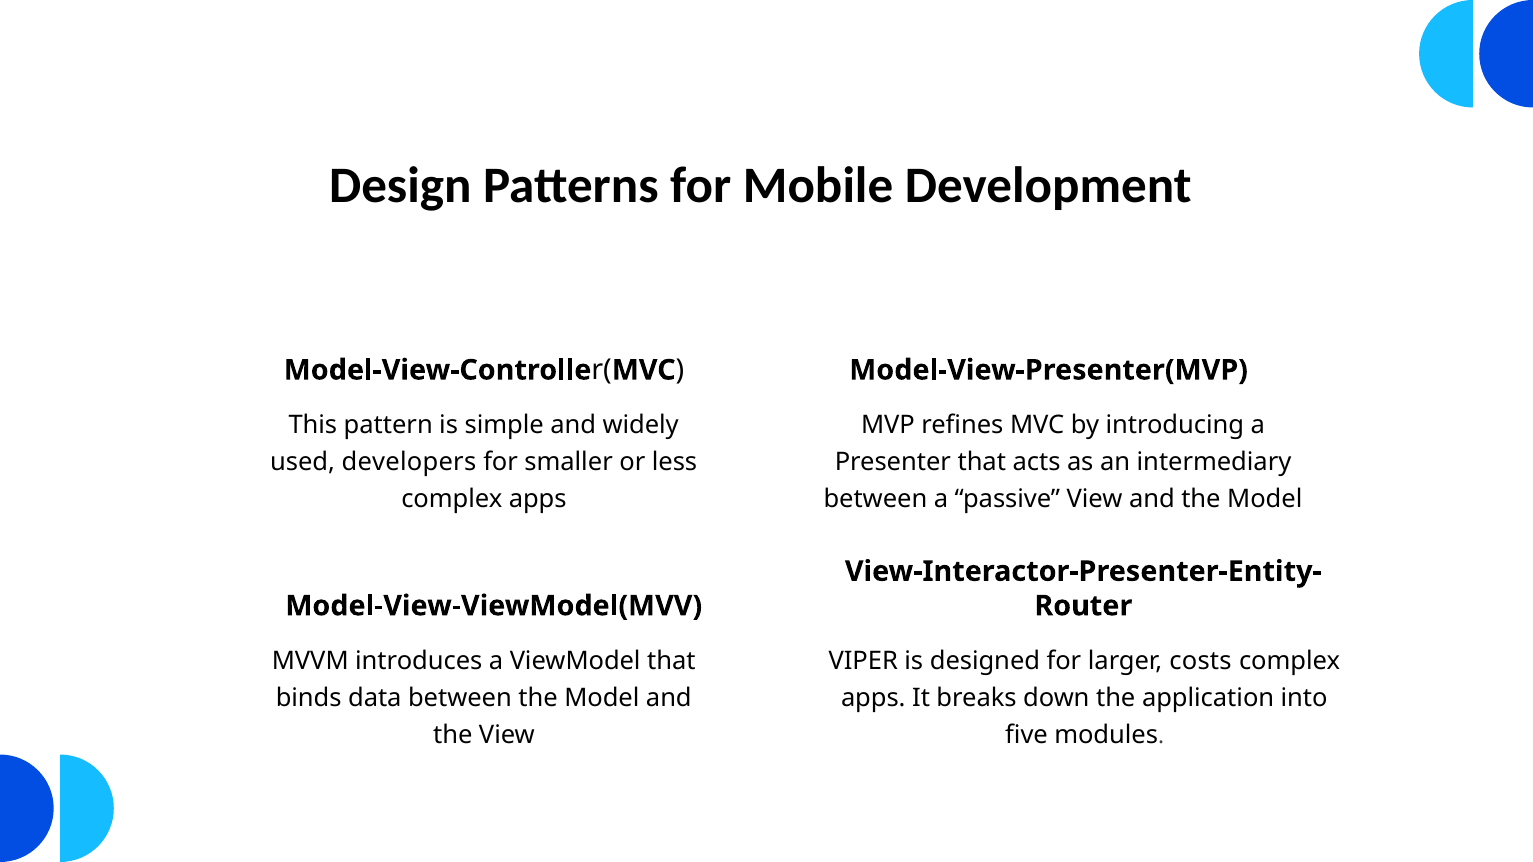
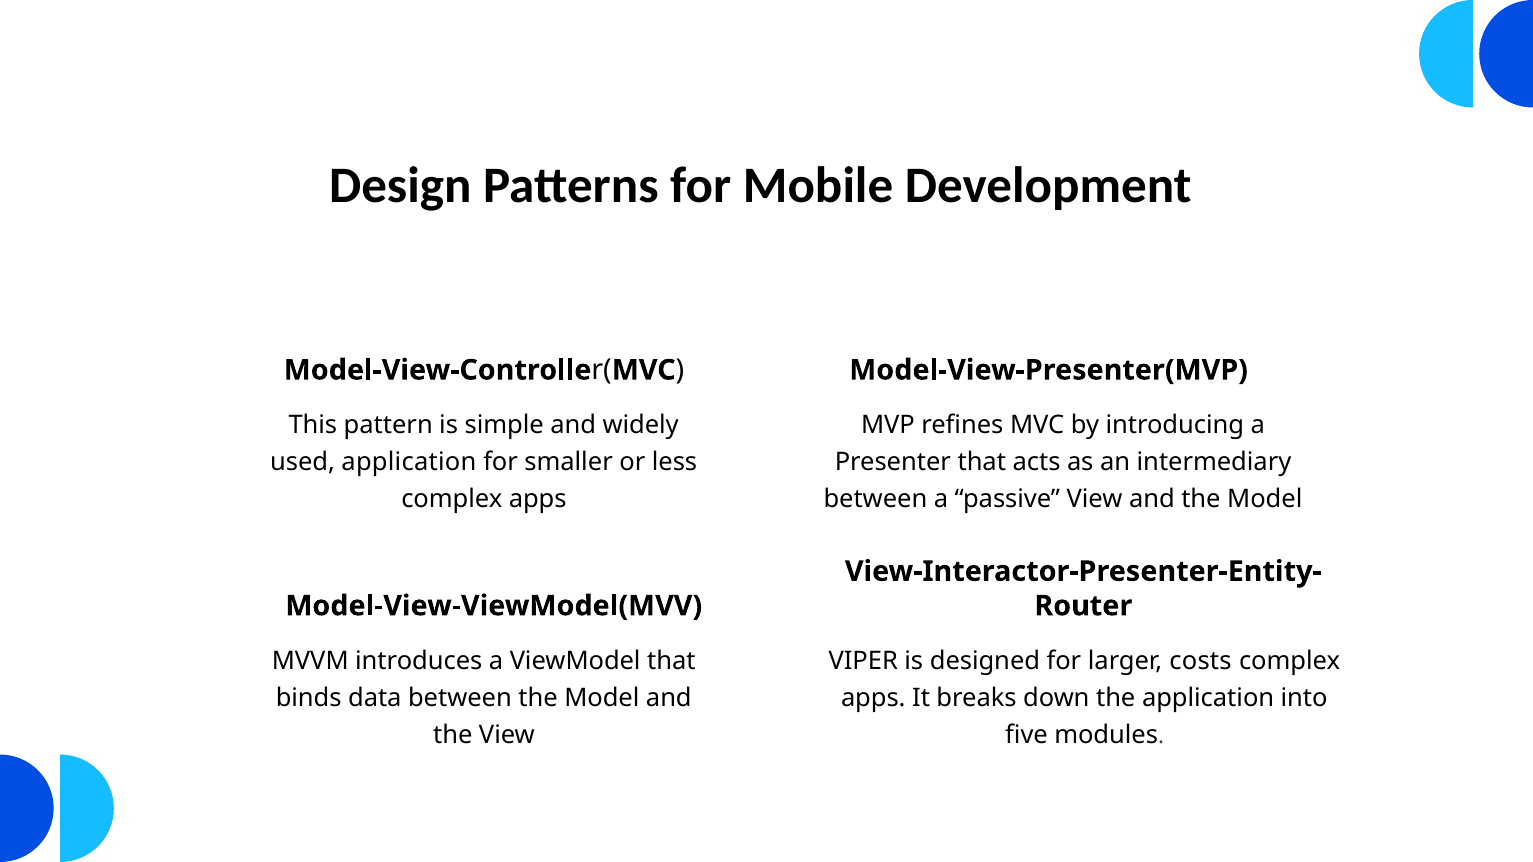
used developers: developers -> application
